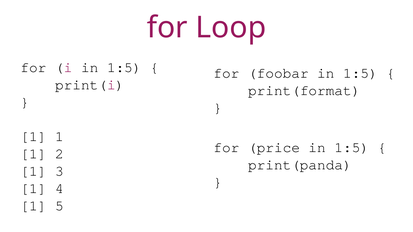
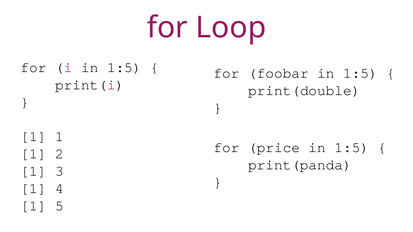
print(format: print(format -> print(double
